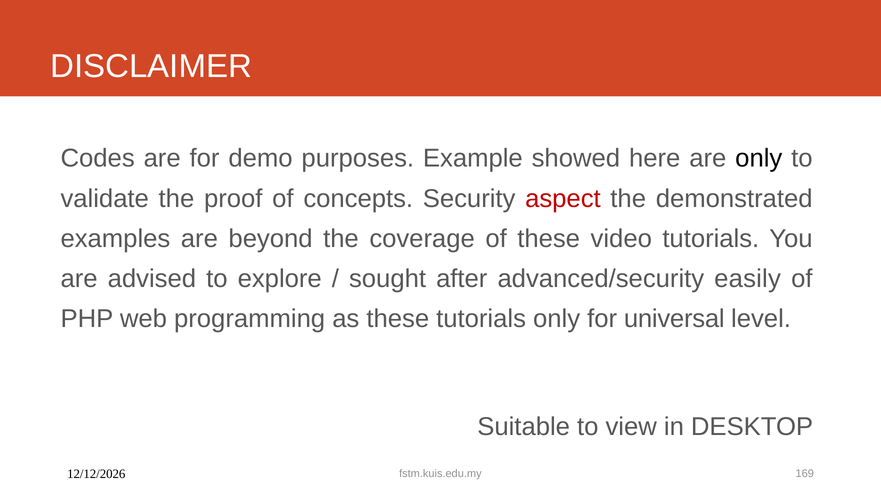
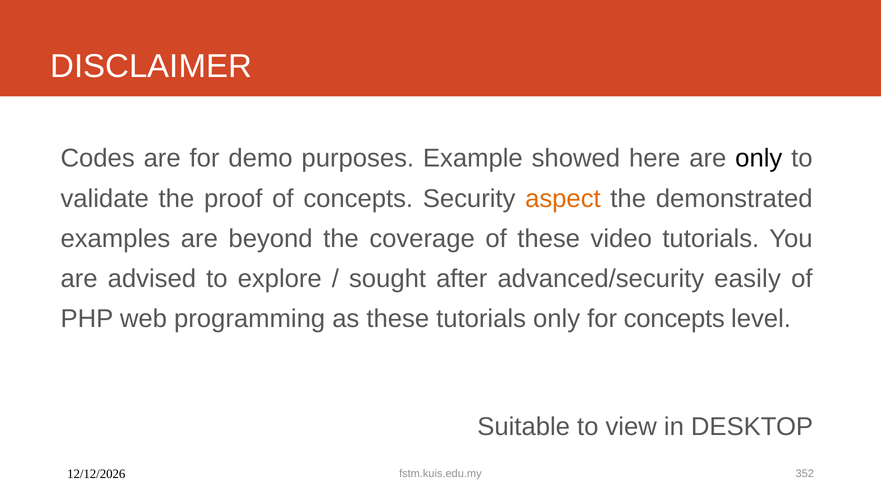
aspect colour: red -> orange
for universal: universal -> concepts
169: 169 -> 352
